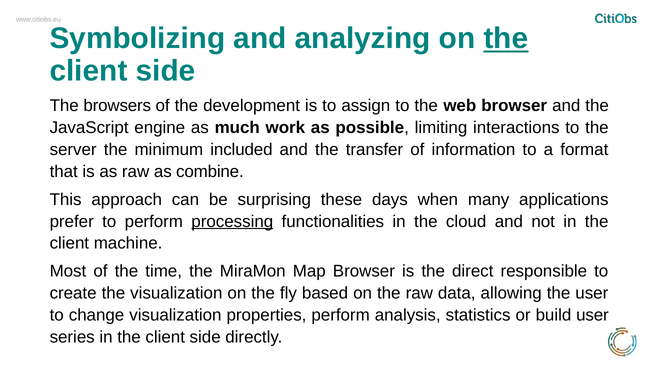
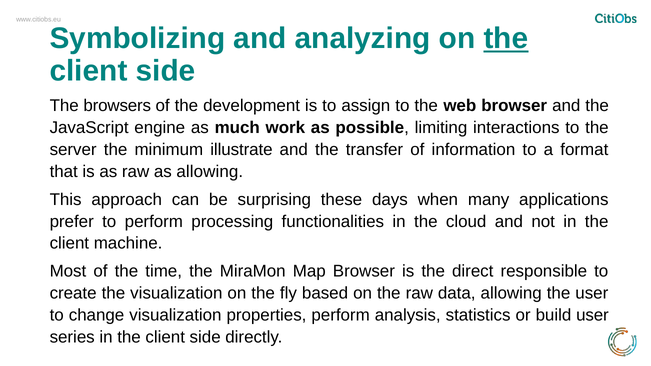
included: included -> illustrate
as combine: combine -> allowing
processing underline: present -> none
